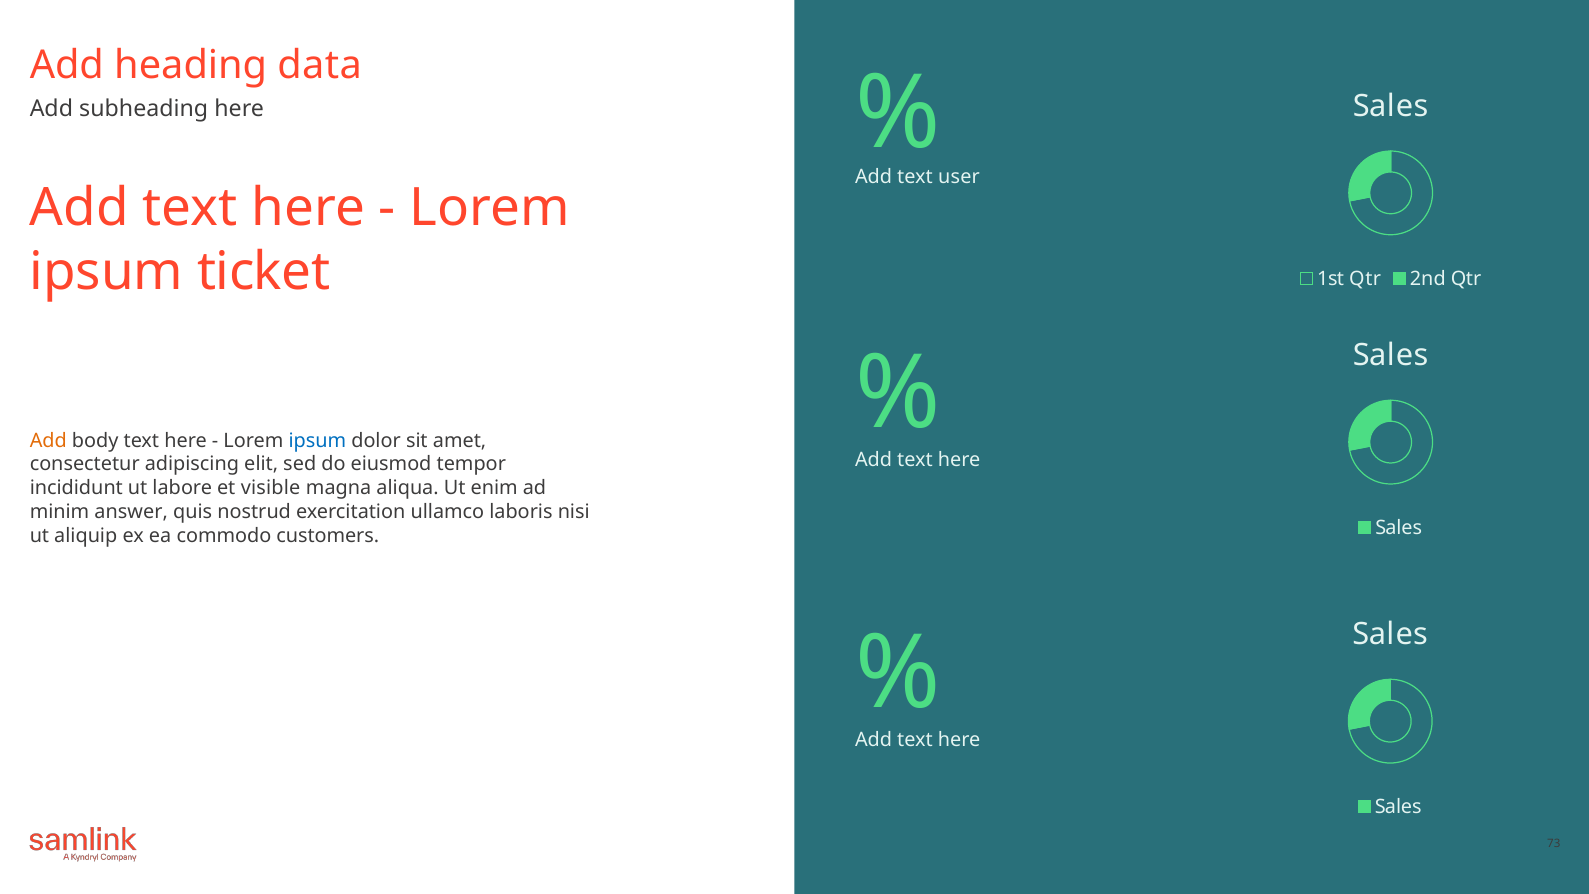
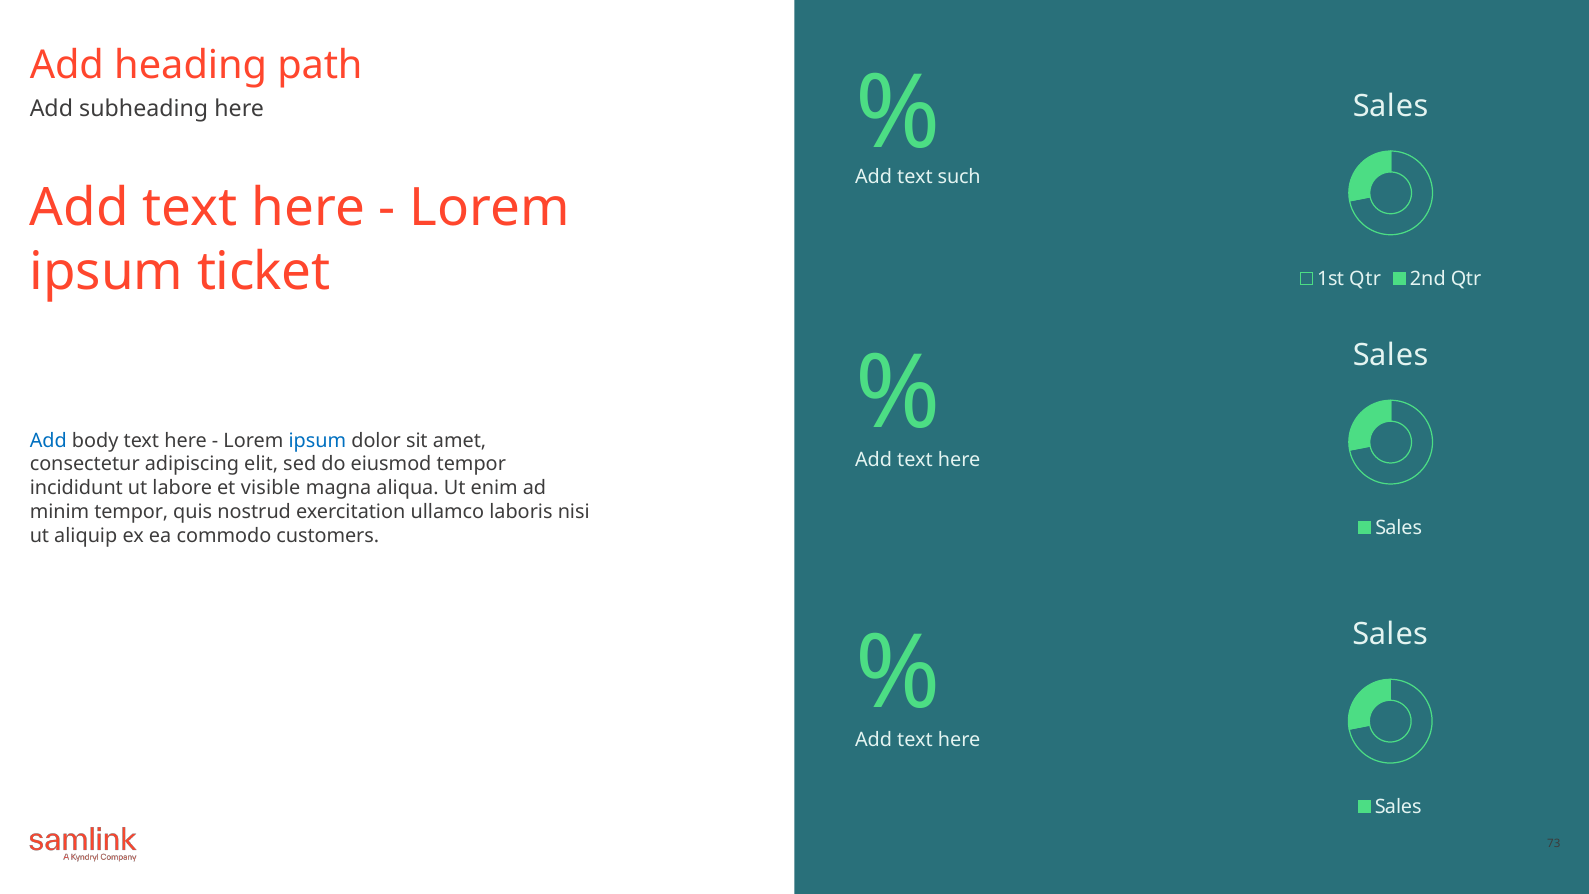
data: data -> path
user: user -> such
Add at (48, 440) colour: orange -> blue
minim answer: answer -> tempor
